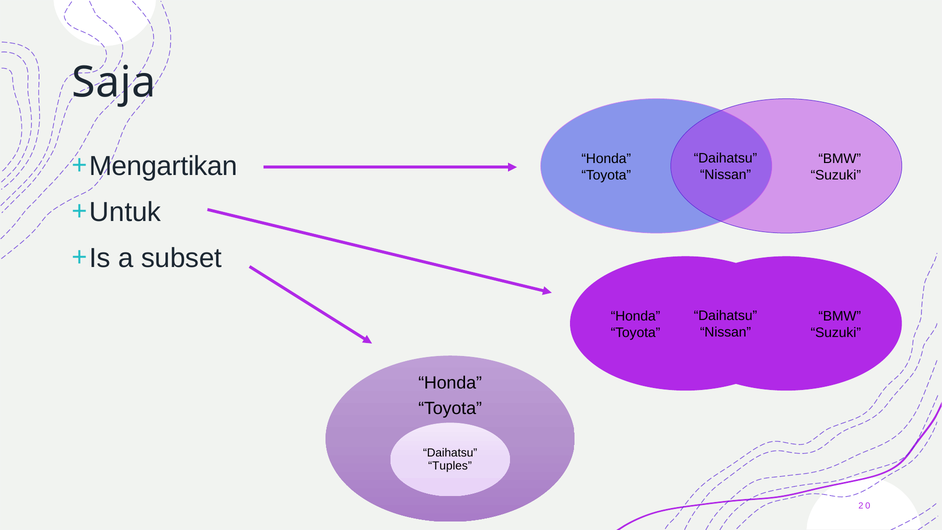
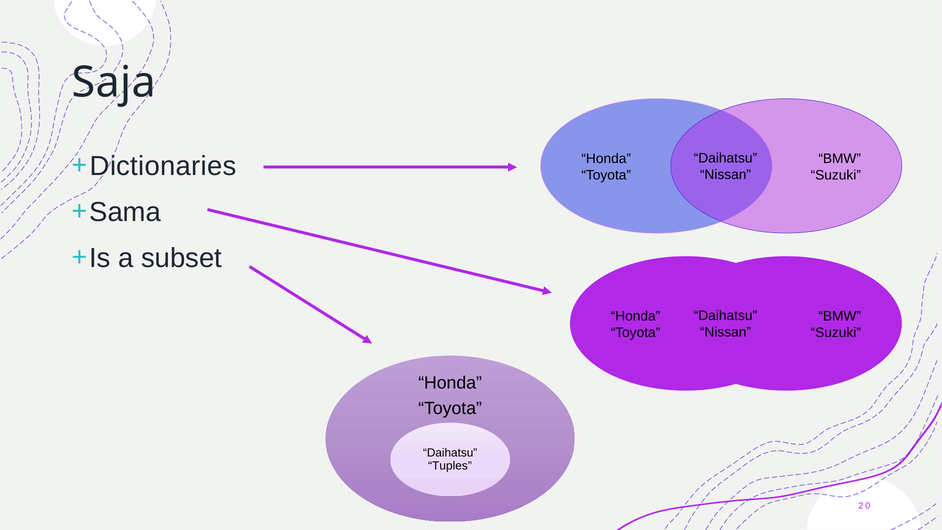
Mengartikan: Mengartikan -> Dictionaries
Untuk: Untuk -> Sama
